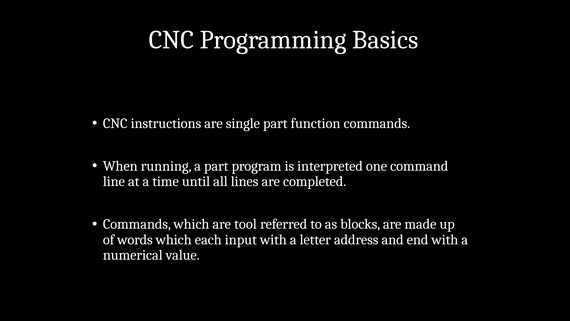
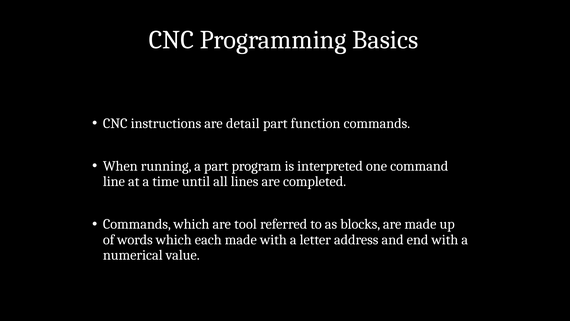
single: single -> detail
each input: input -> made
